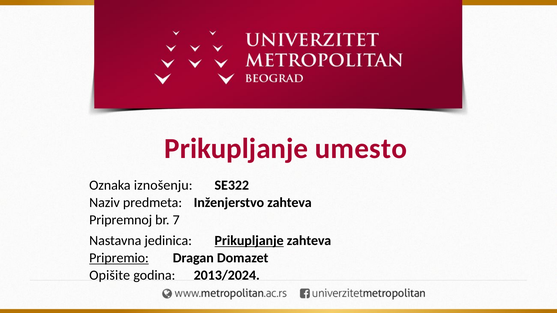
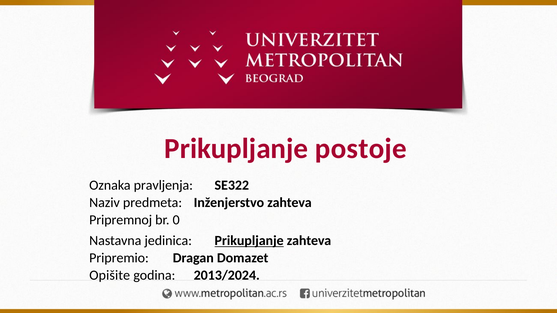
umesto: umesto -> postoje
iznošenju: iznošenju -> pravljenja
7: 7 -> 0
Pripremio underline: present -> none
